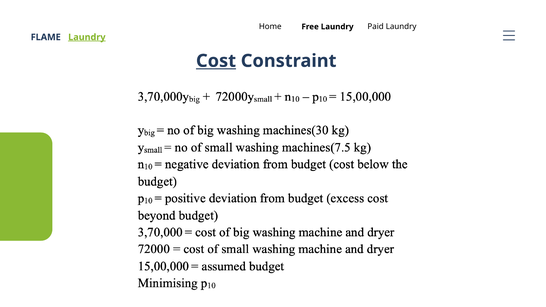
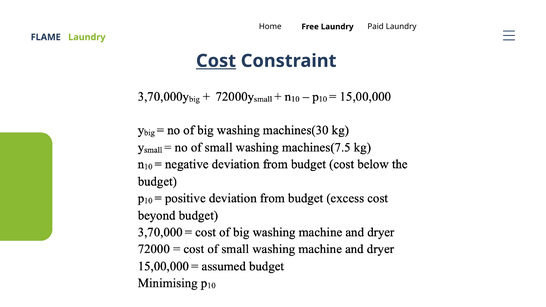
Laundry at (87, 37) underline: present -> none
